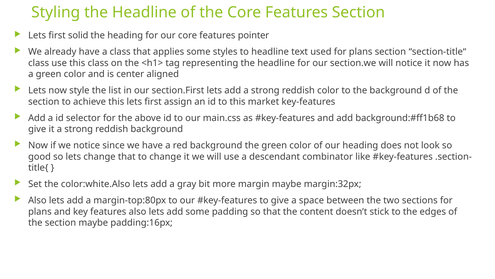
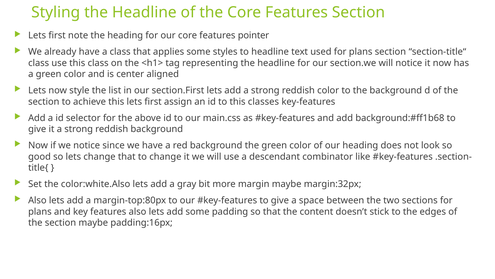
solid: solid -> note
market: market -> classes
